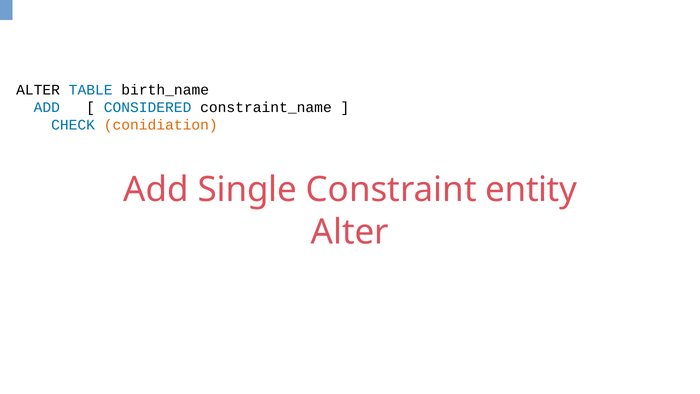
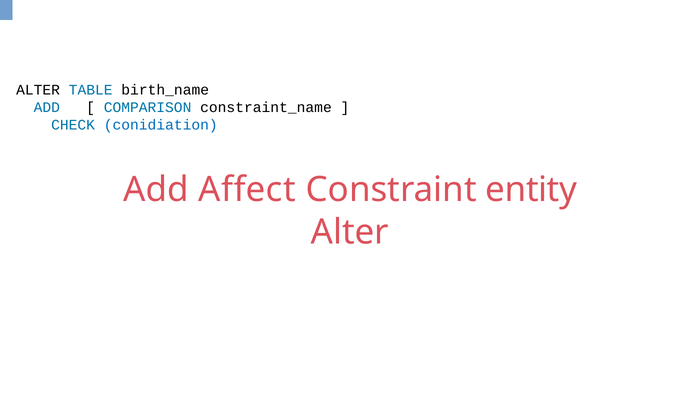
CONSIDERED: CONSIDERED -> COMPARISON
conidiation colour: orange -> blue
Single: Single -> Affect
